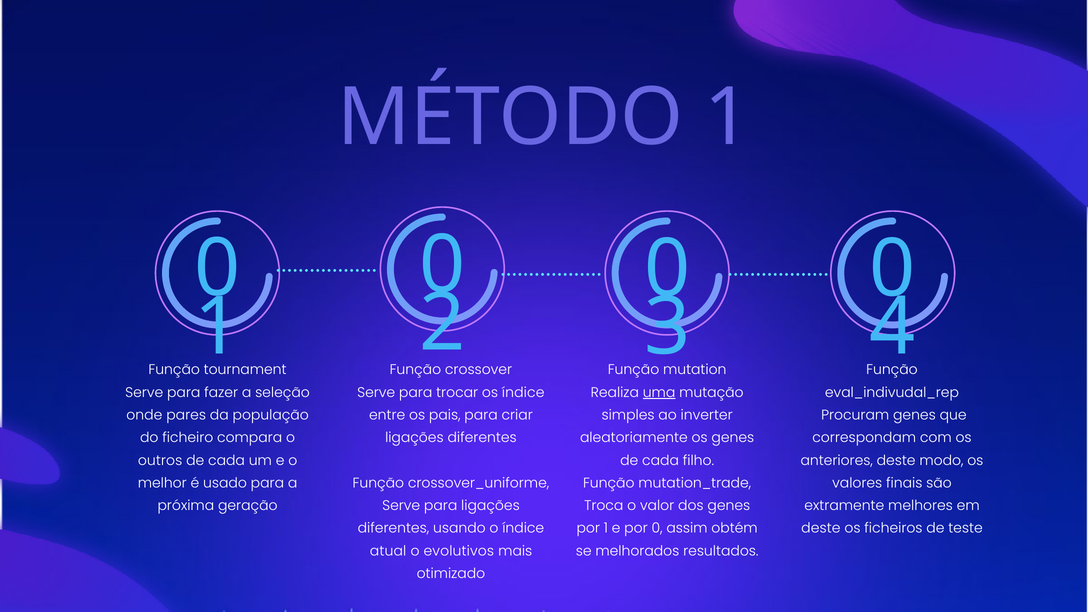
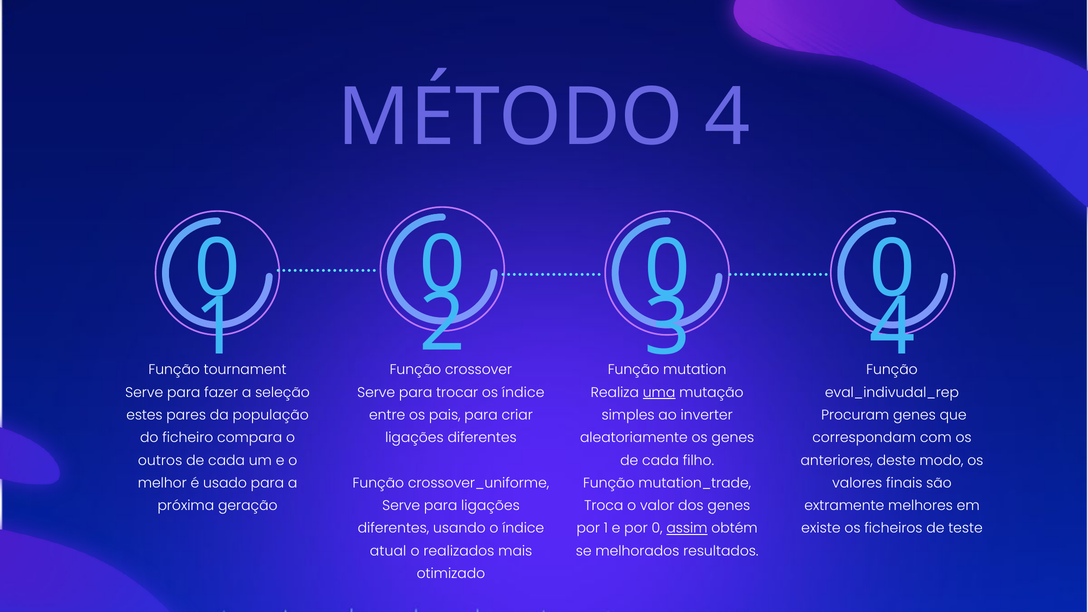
MÉTODO 1: 1 -> 4
onde: onde -> estes
assim underline: none -> present
deste at (821, 528): deste -> existe
evolutivos: evolutivos -> realizados
